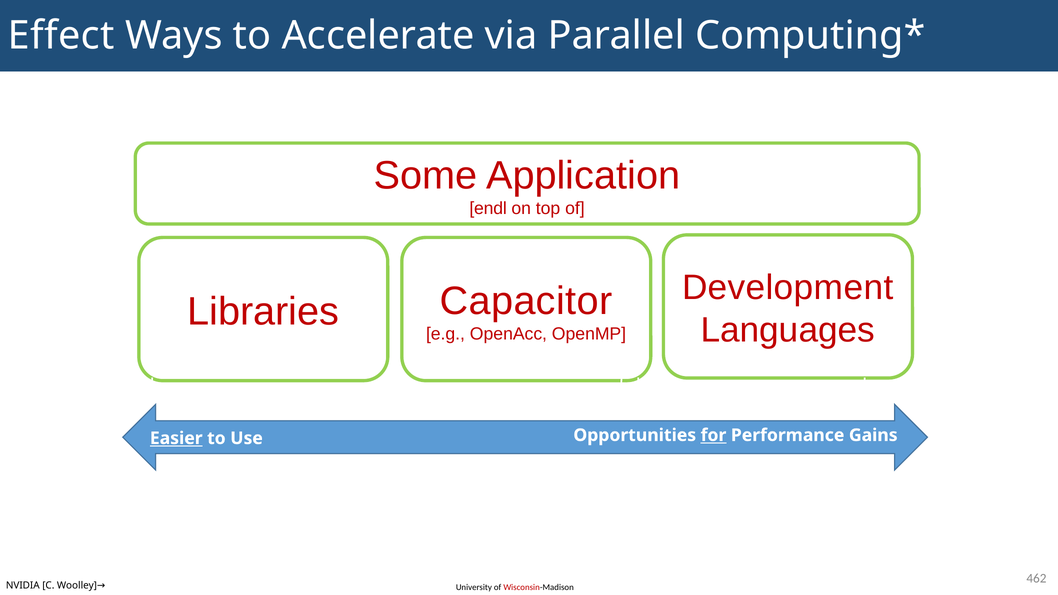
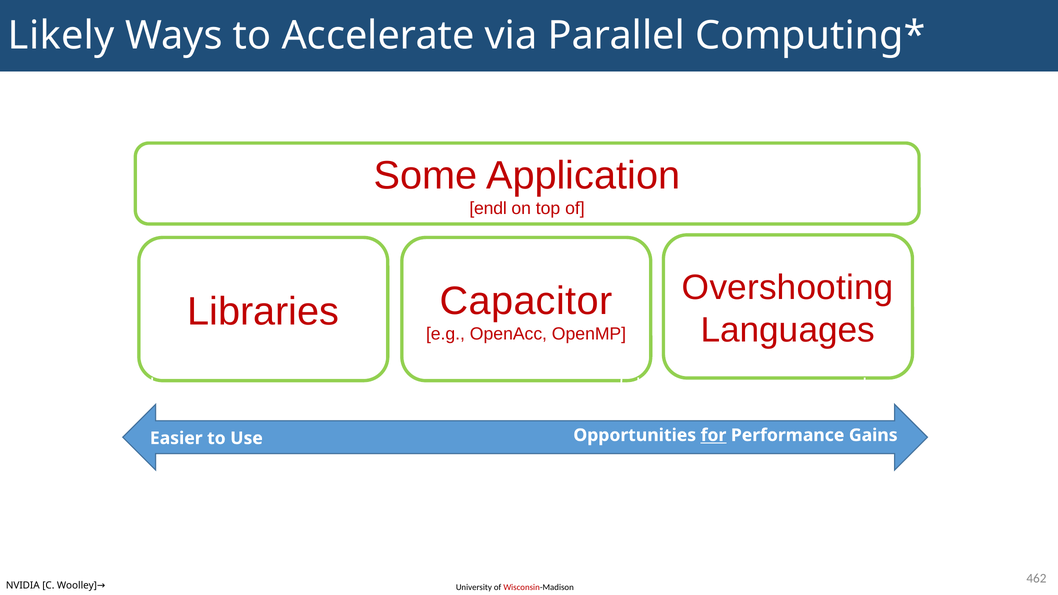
Effect: Effect -> Likely
Development: Development -> Overshooting
Easier underline: present -> none
